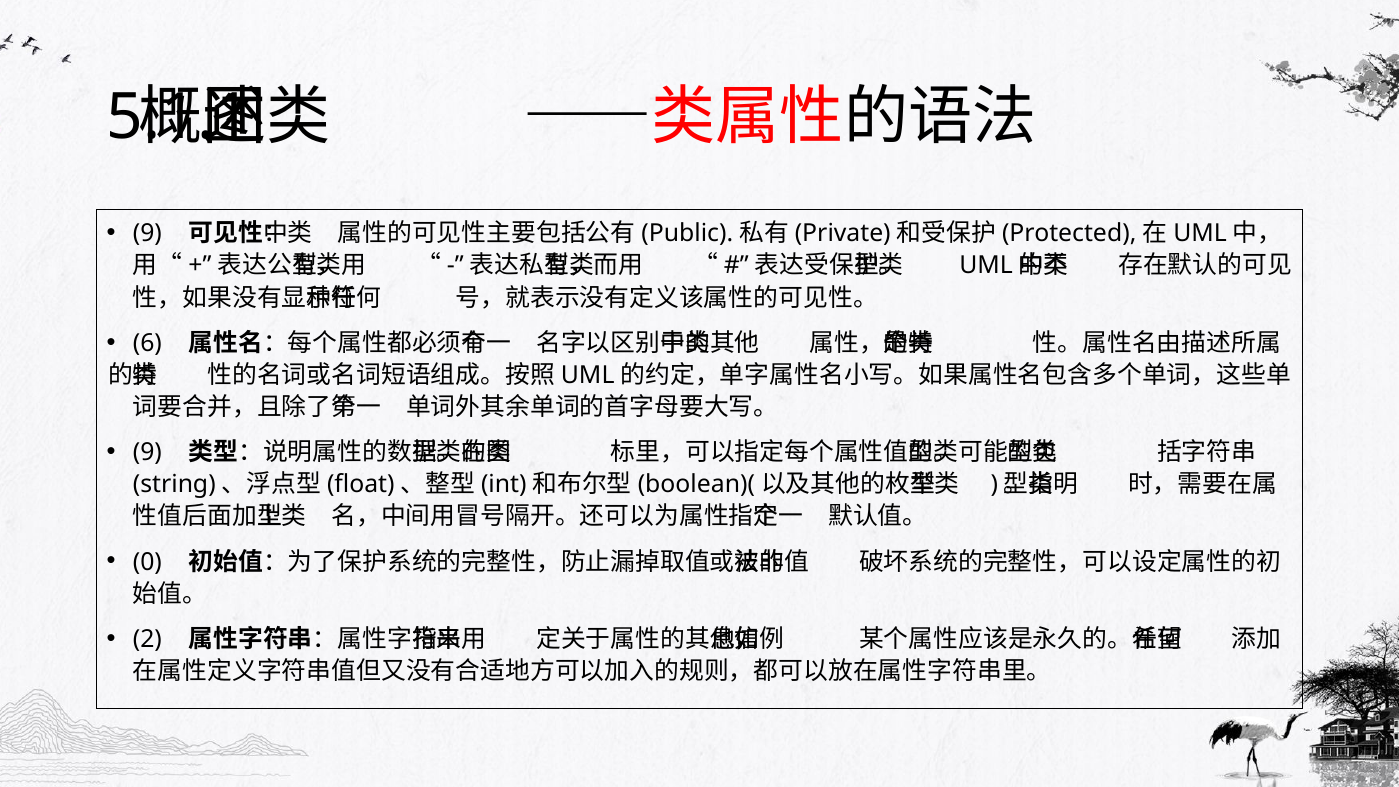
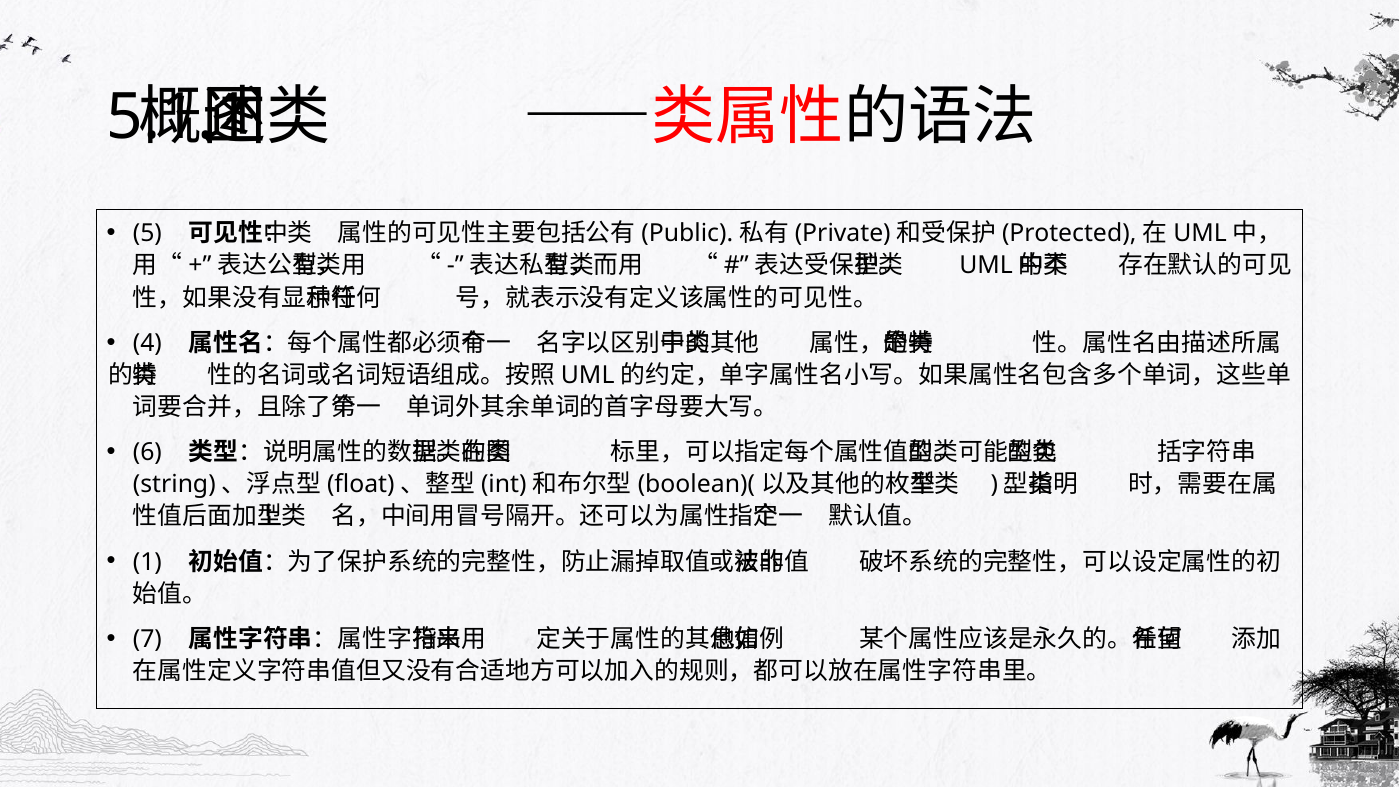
9 at (147, 234): 9 -> 5
6: 6 -> 4
9 at (147, 452): 9 -> 6
0: 0 -> 1
2: 2 -> 7
